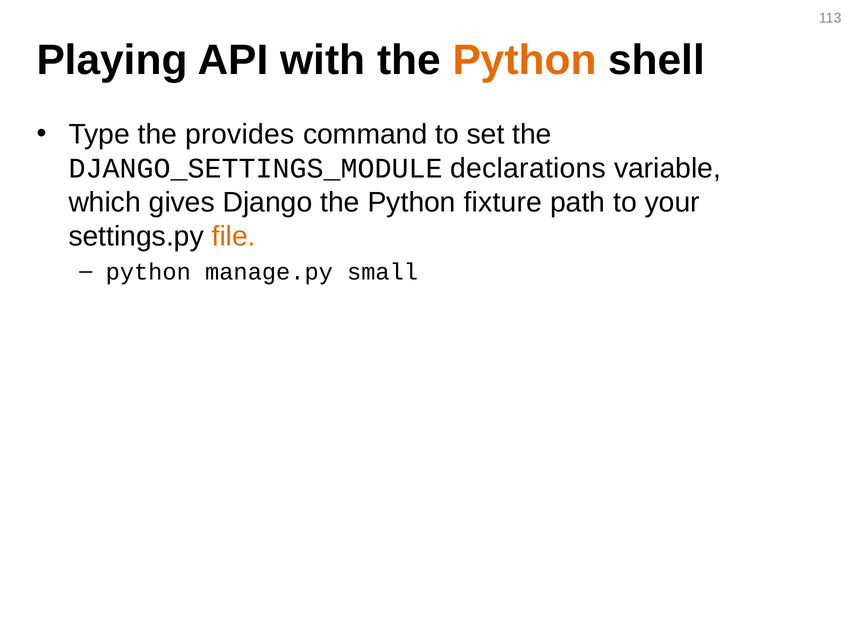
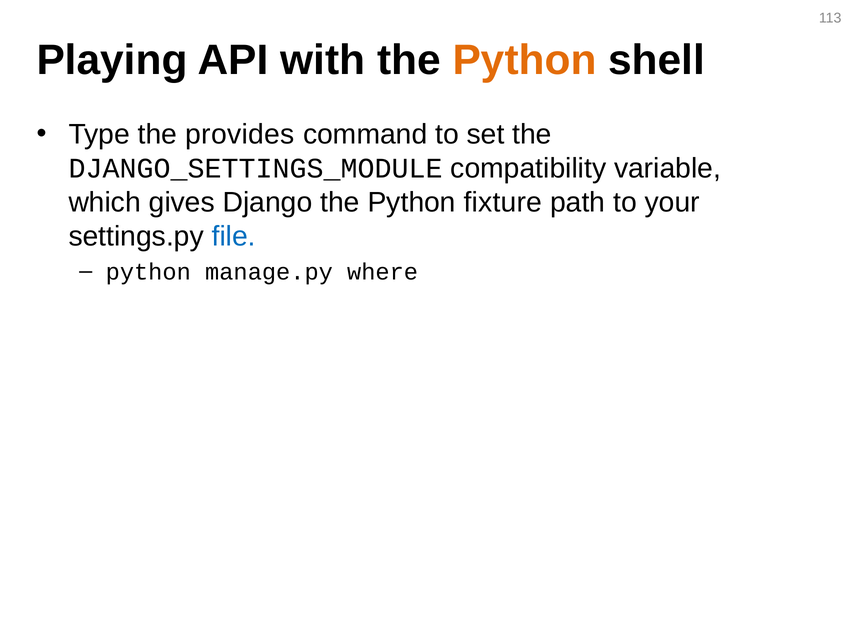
declarations: declarations -> compatibility
file colour: orange -> blue
small: small -> where
